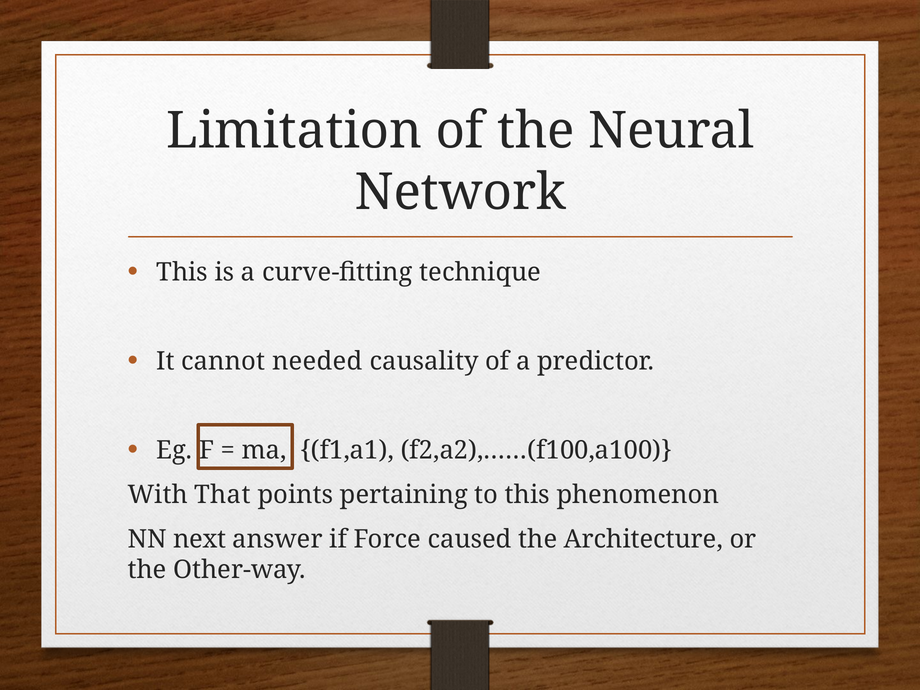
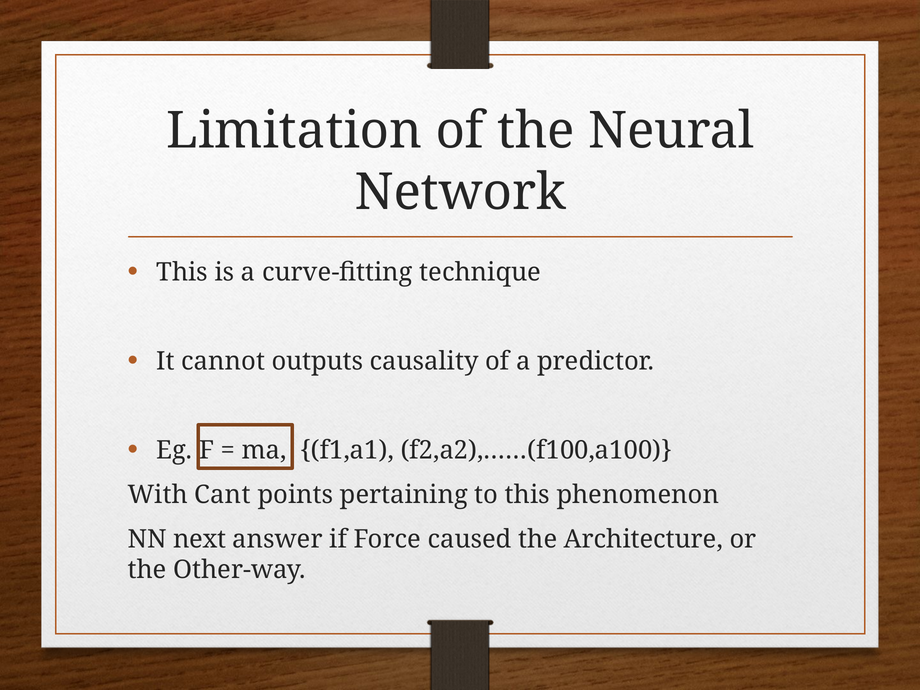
needed: needed -> outputs
That: That -> Cant
